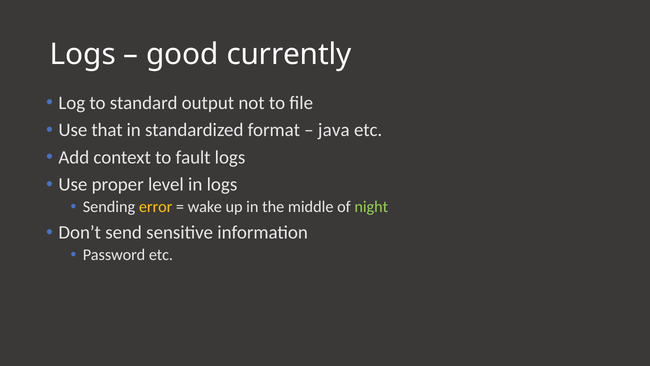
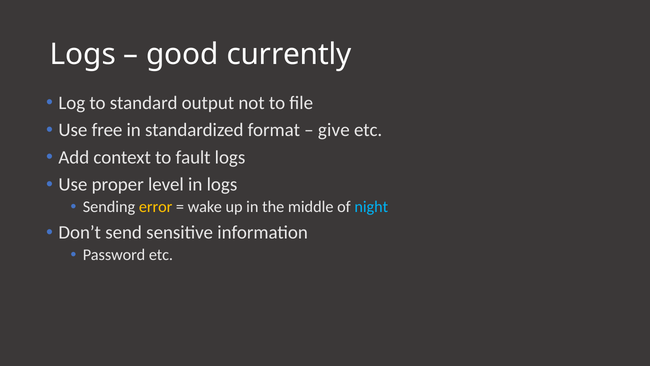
that: that -> free
java: java -> give
night colour: light green -> light blue
